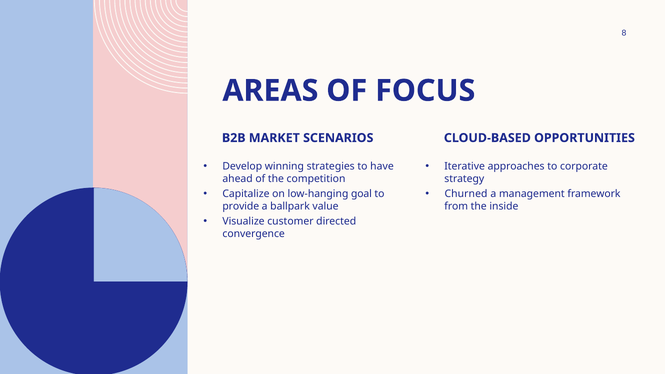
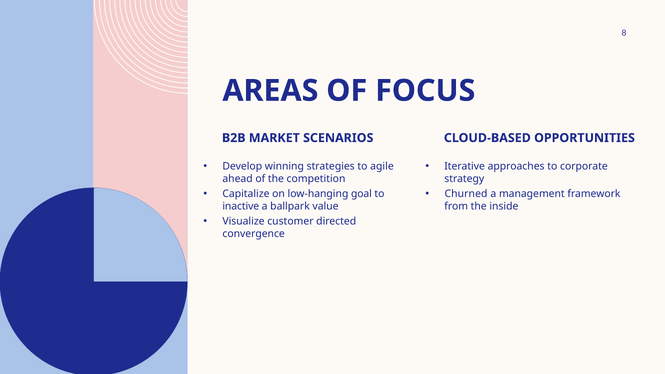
have: have -> agile
provide: provide -> inactive
